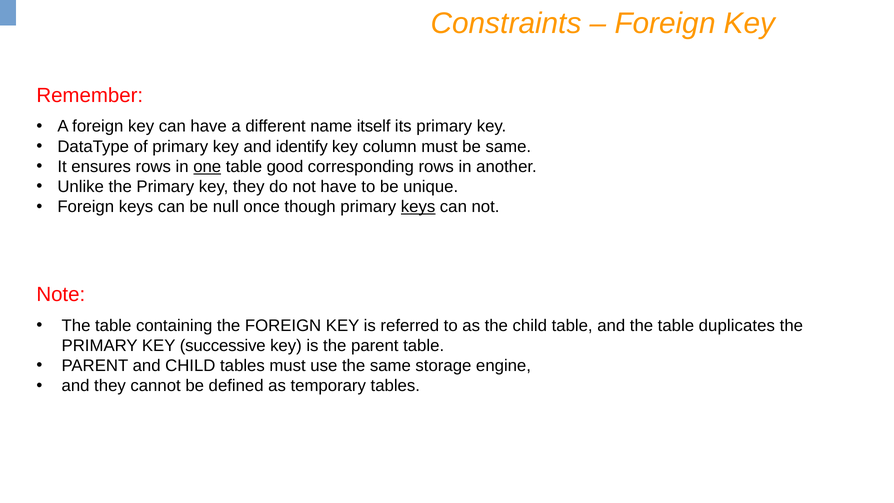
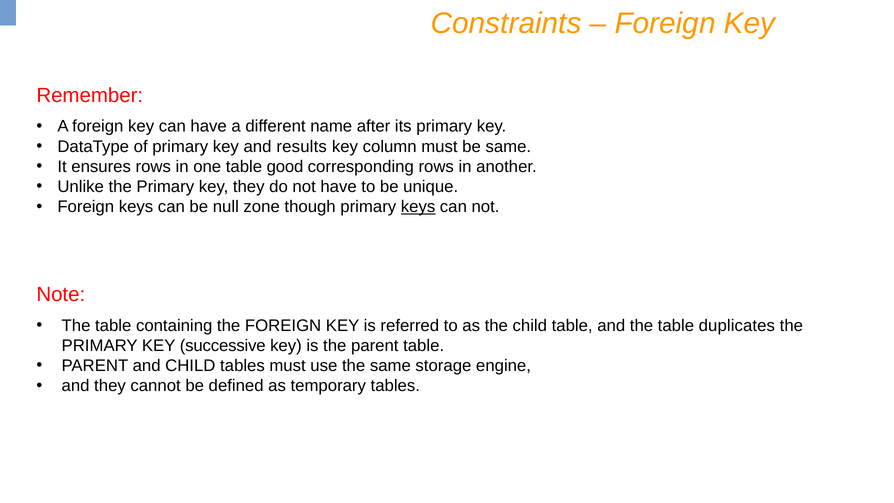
itself: itself -> after
identify: identify -> results
one underline: present -> none
once: once -> zone
